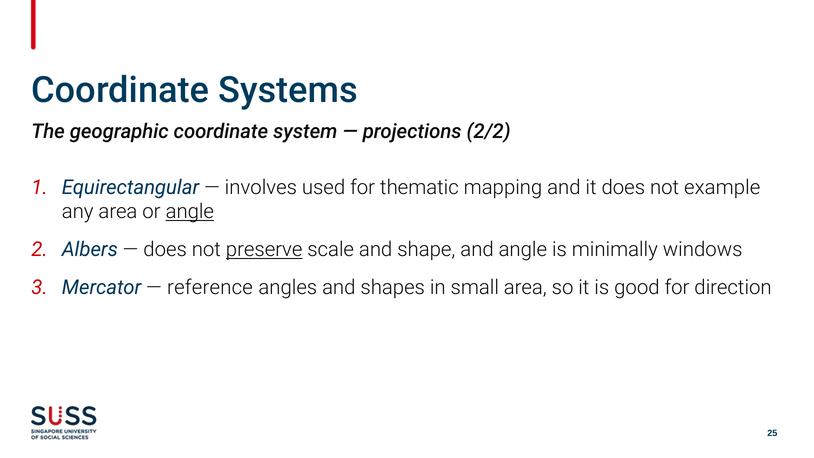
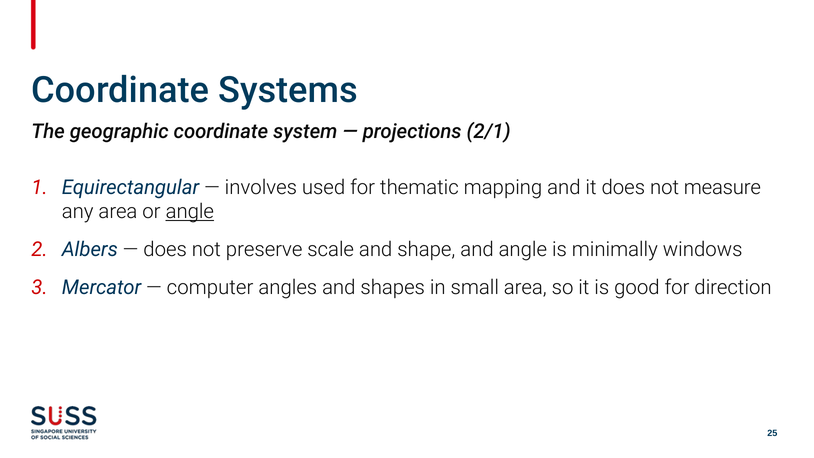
2/2: 2/2 -> 2/1
example: example -> measure
preserve underline: present -> none
reference: reference -> computer
